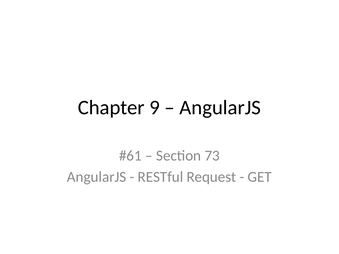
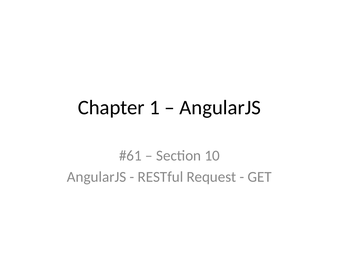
9: 9 -> 1
73: 73 -> 10
